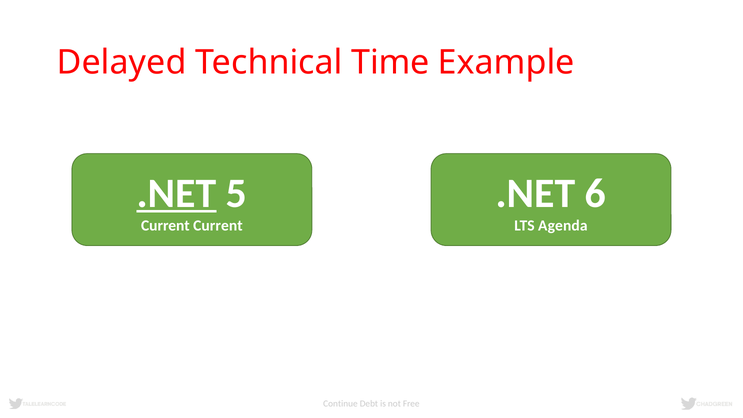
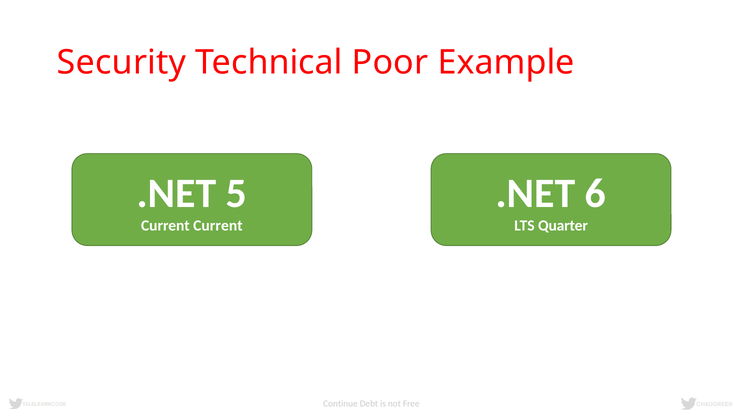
Delayed: Delayed -> Security
Time: Time -> Poor
.NET at (177, 193) underline: present -> none
Agenda: Agenda -> Quarter
